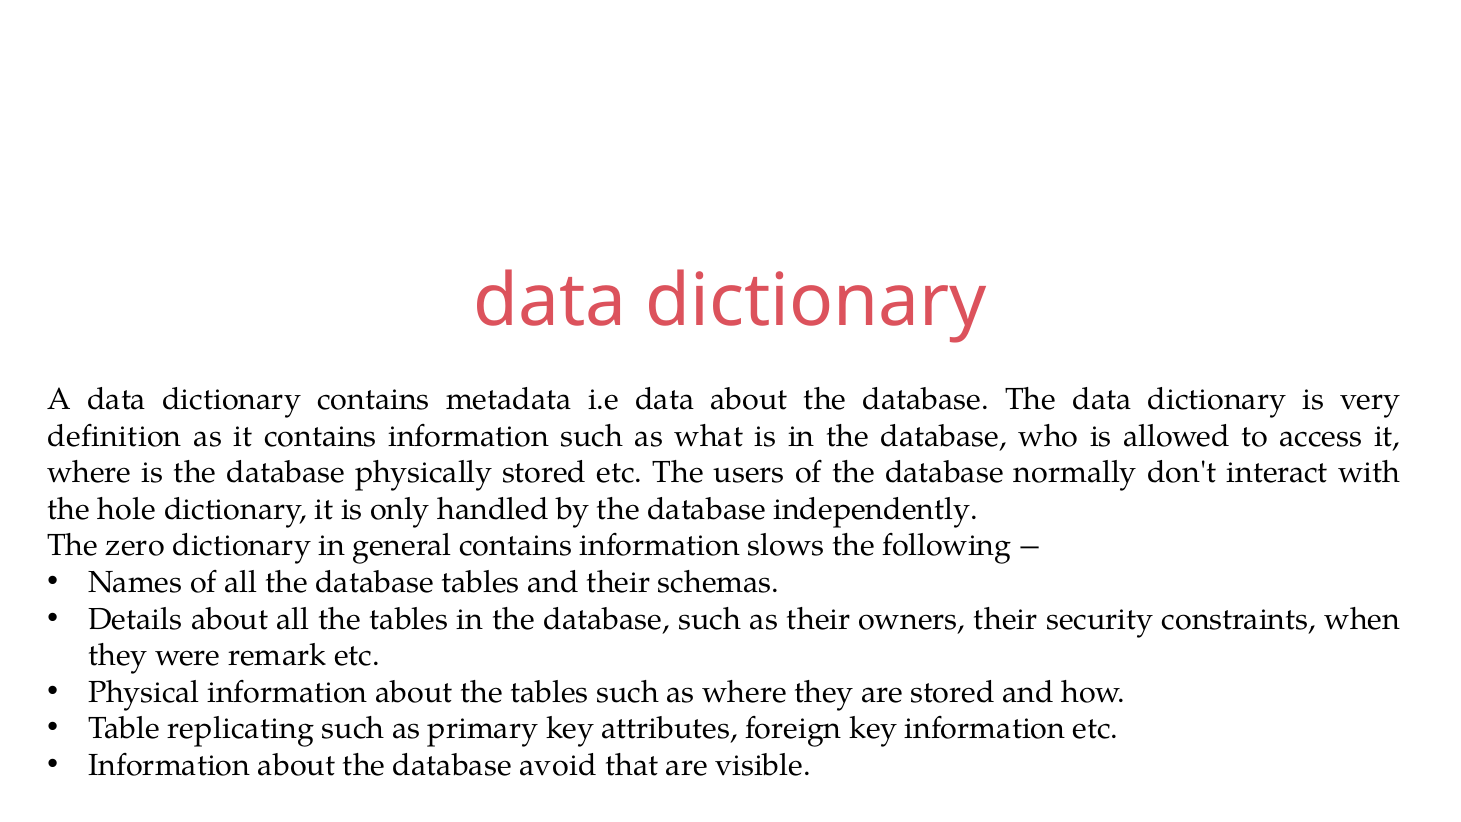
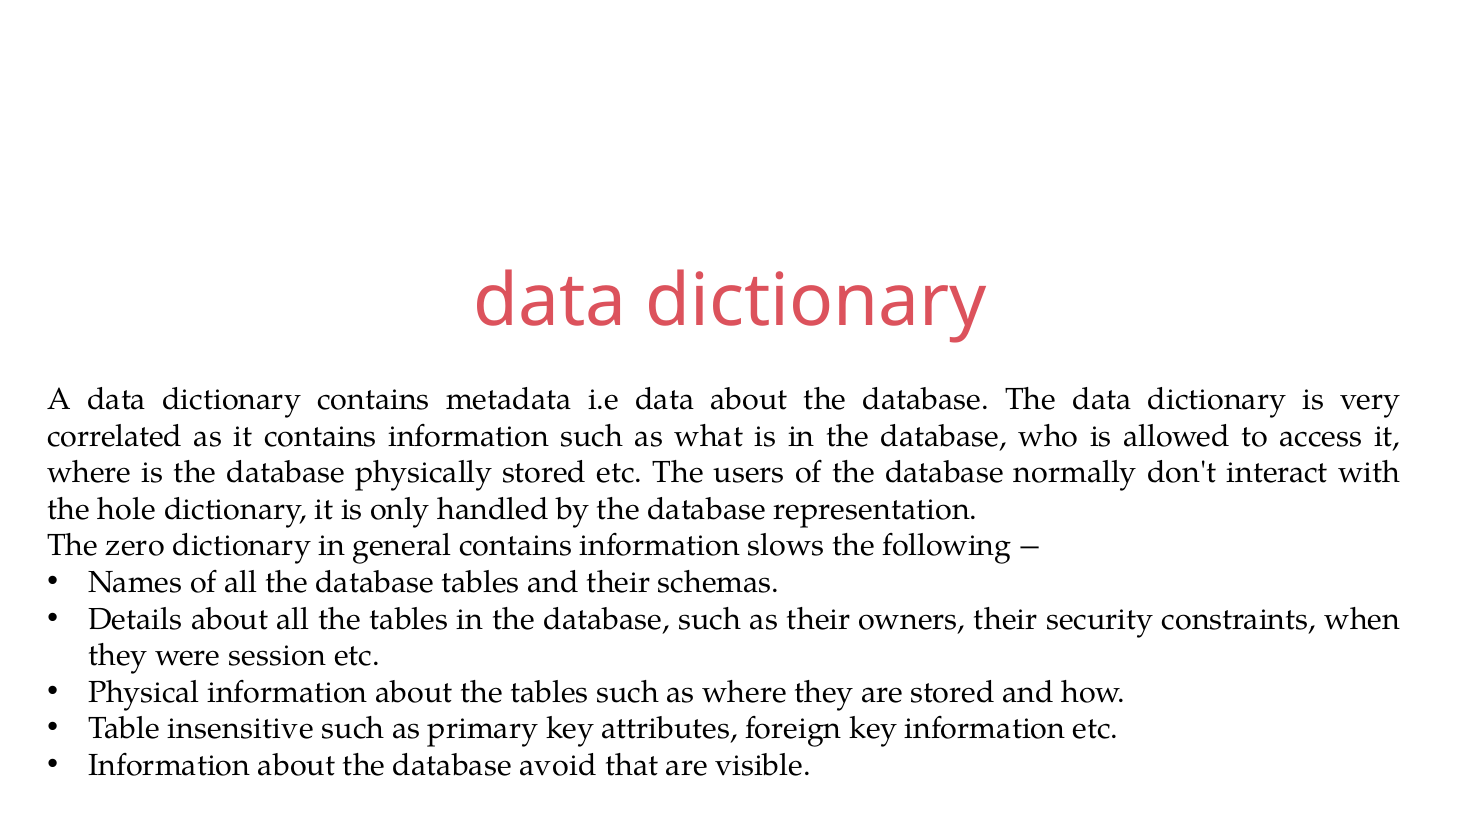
definition: definition -> correlated
independently: independently -> representation
remark: remark -> session
replicating: replicating -> insensitive
